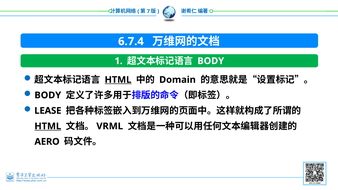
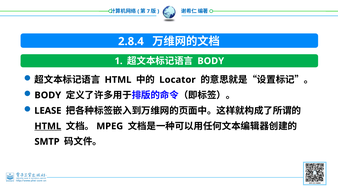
6.7.4: 6.7.4 -> 2.8.4
HTML at (118, 80) underline: present -> none
Domain: Domain -> Locator
VRML: VRML -> MPEG
AERO: AERO -> SMTP
